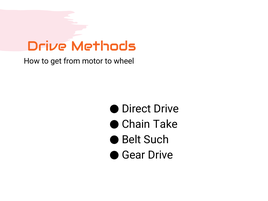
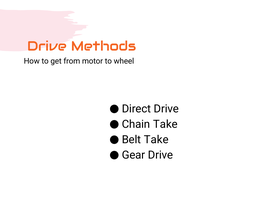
Belt Such: Such -> Take
